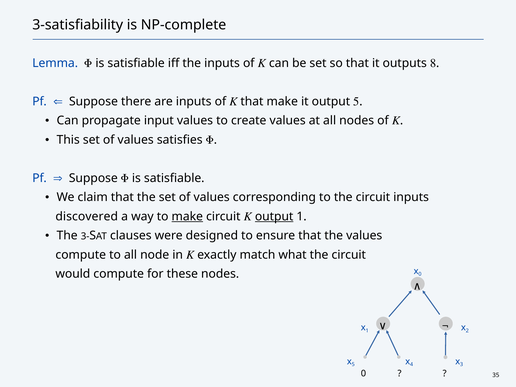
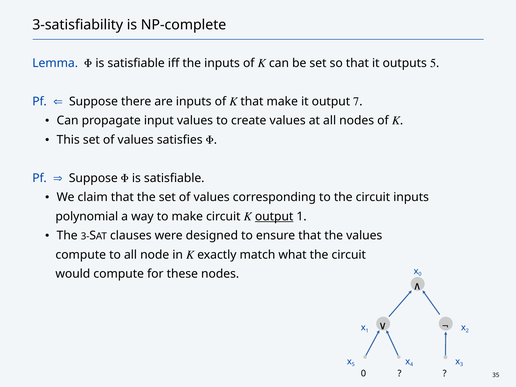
outputs 8: 8 -> 5
output 5: 5 -> 7
discovered: discovered -> polynomial
make at (187, 216) underline: present -> none
